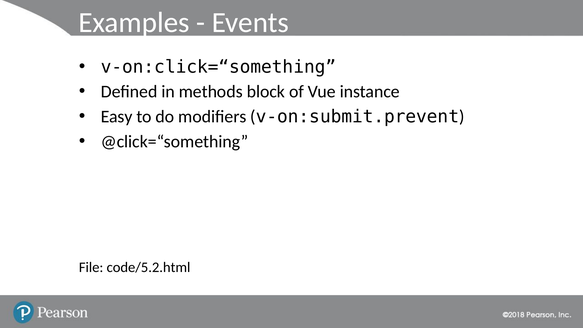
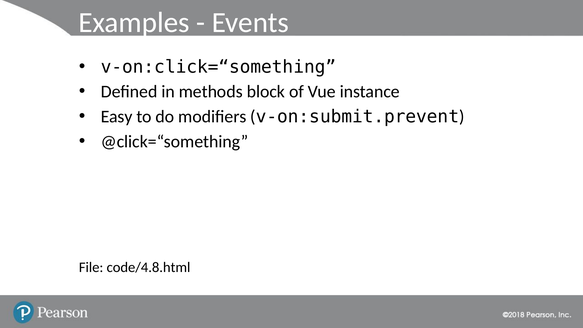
code/5.2.html: code/5.2.html -> code/4.8.html
